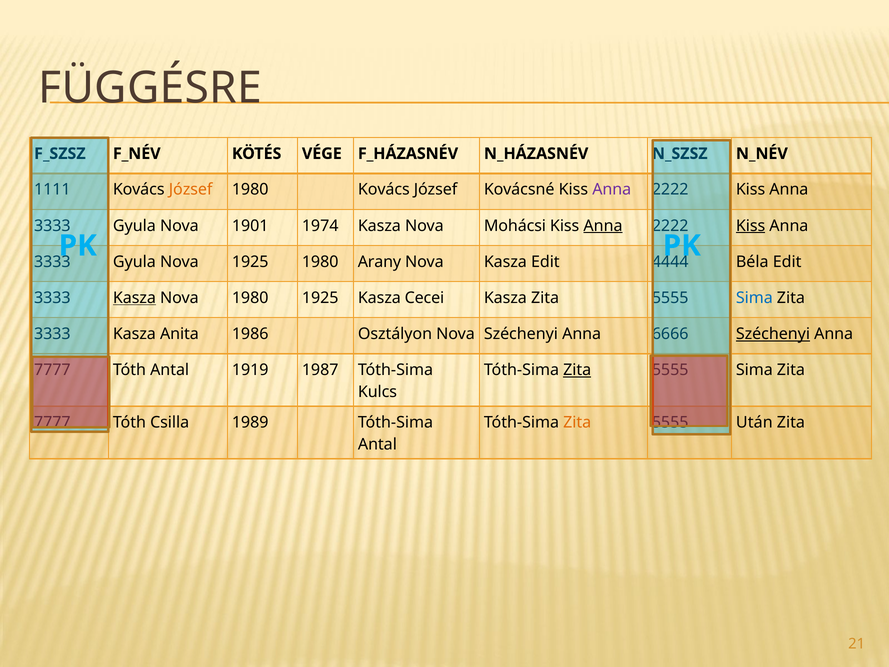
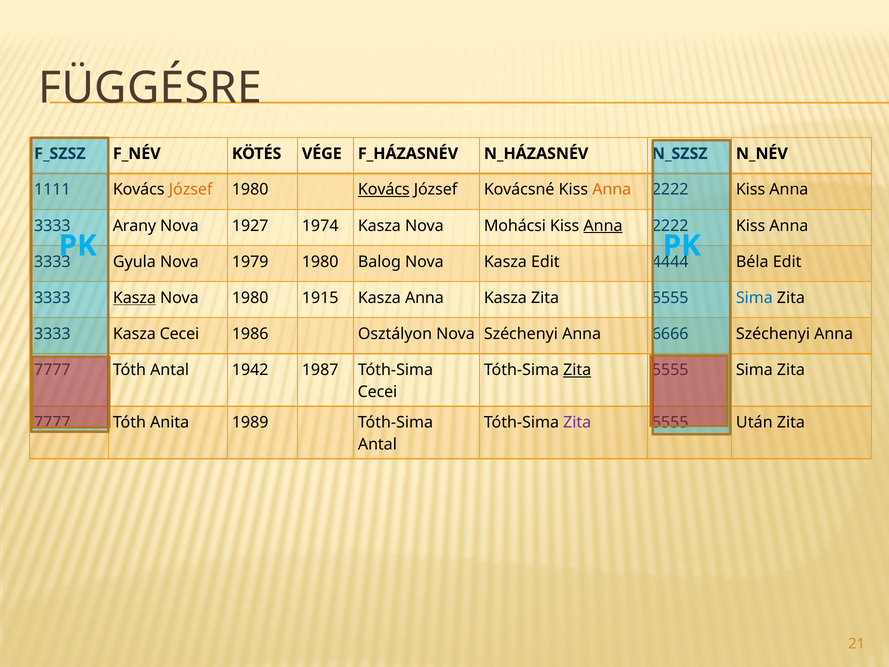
Kovács at (384, 190) underline: none -> present
Anna at (612, 190) colour: purple -> orange
Gyula at (134, 226): Gyula -> Arany
1901: 1901 -> 1927
Kiss at (751, 226) underline: present -> none
Nova 1925: 1925 -> 1979
Arany: Arany -> Balog
1980 1925: 1925 -> 1915
Kasza Cecei: Cecei -> Anna
Kasza Anita: Anita -> Cecei
Széchenyi at (773, 334) underline: present -> none
1919: 1919 -> 1942
Kulcs at (377, 392): Kulcs -> Cecei
Csilla: Csilla -> Anita
Zita at (577, 422) colour: orange -> purple
